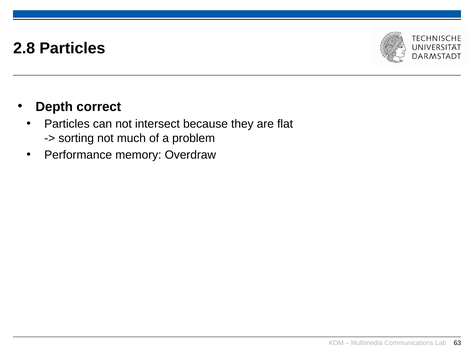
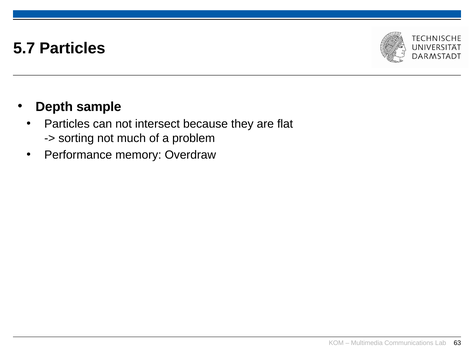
2.8: 2.8 -> 5.7
correct: correct -> sample
